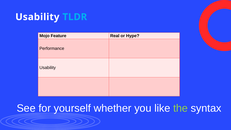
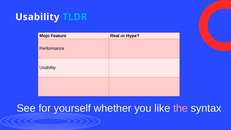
the colour: light green -> pink
